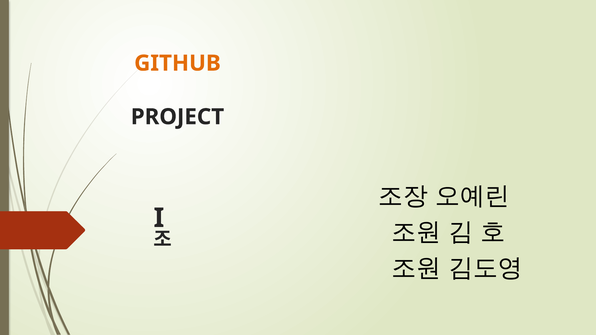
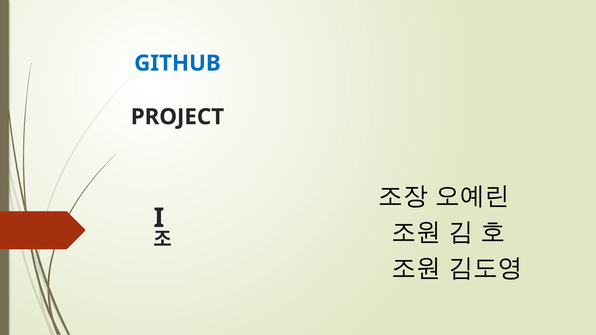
GITHUB colour: orange -> blue
